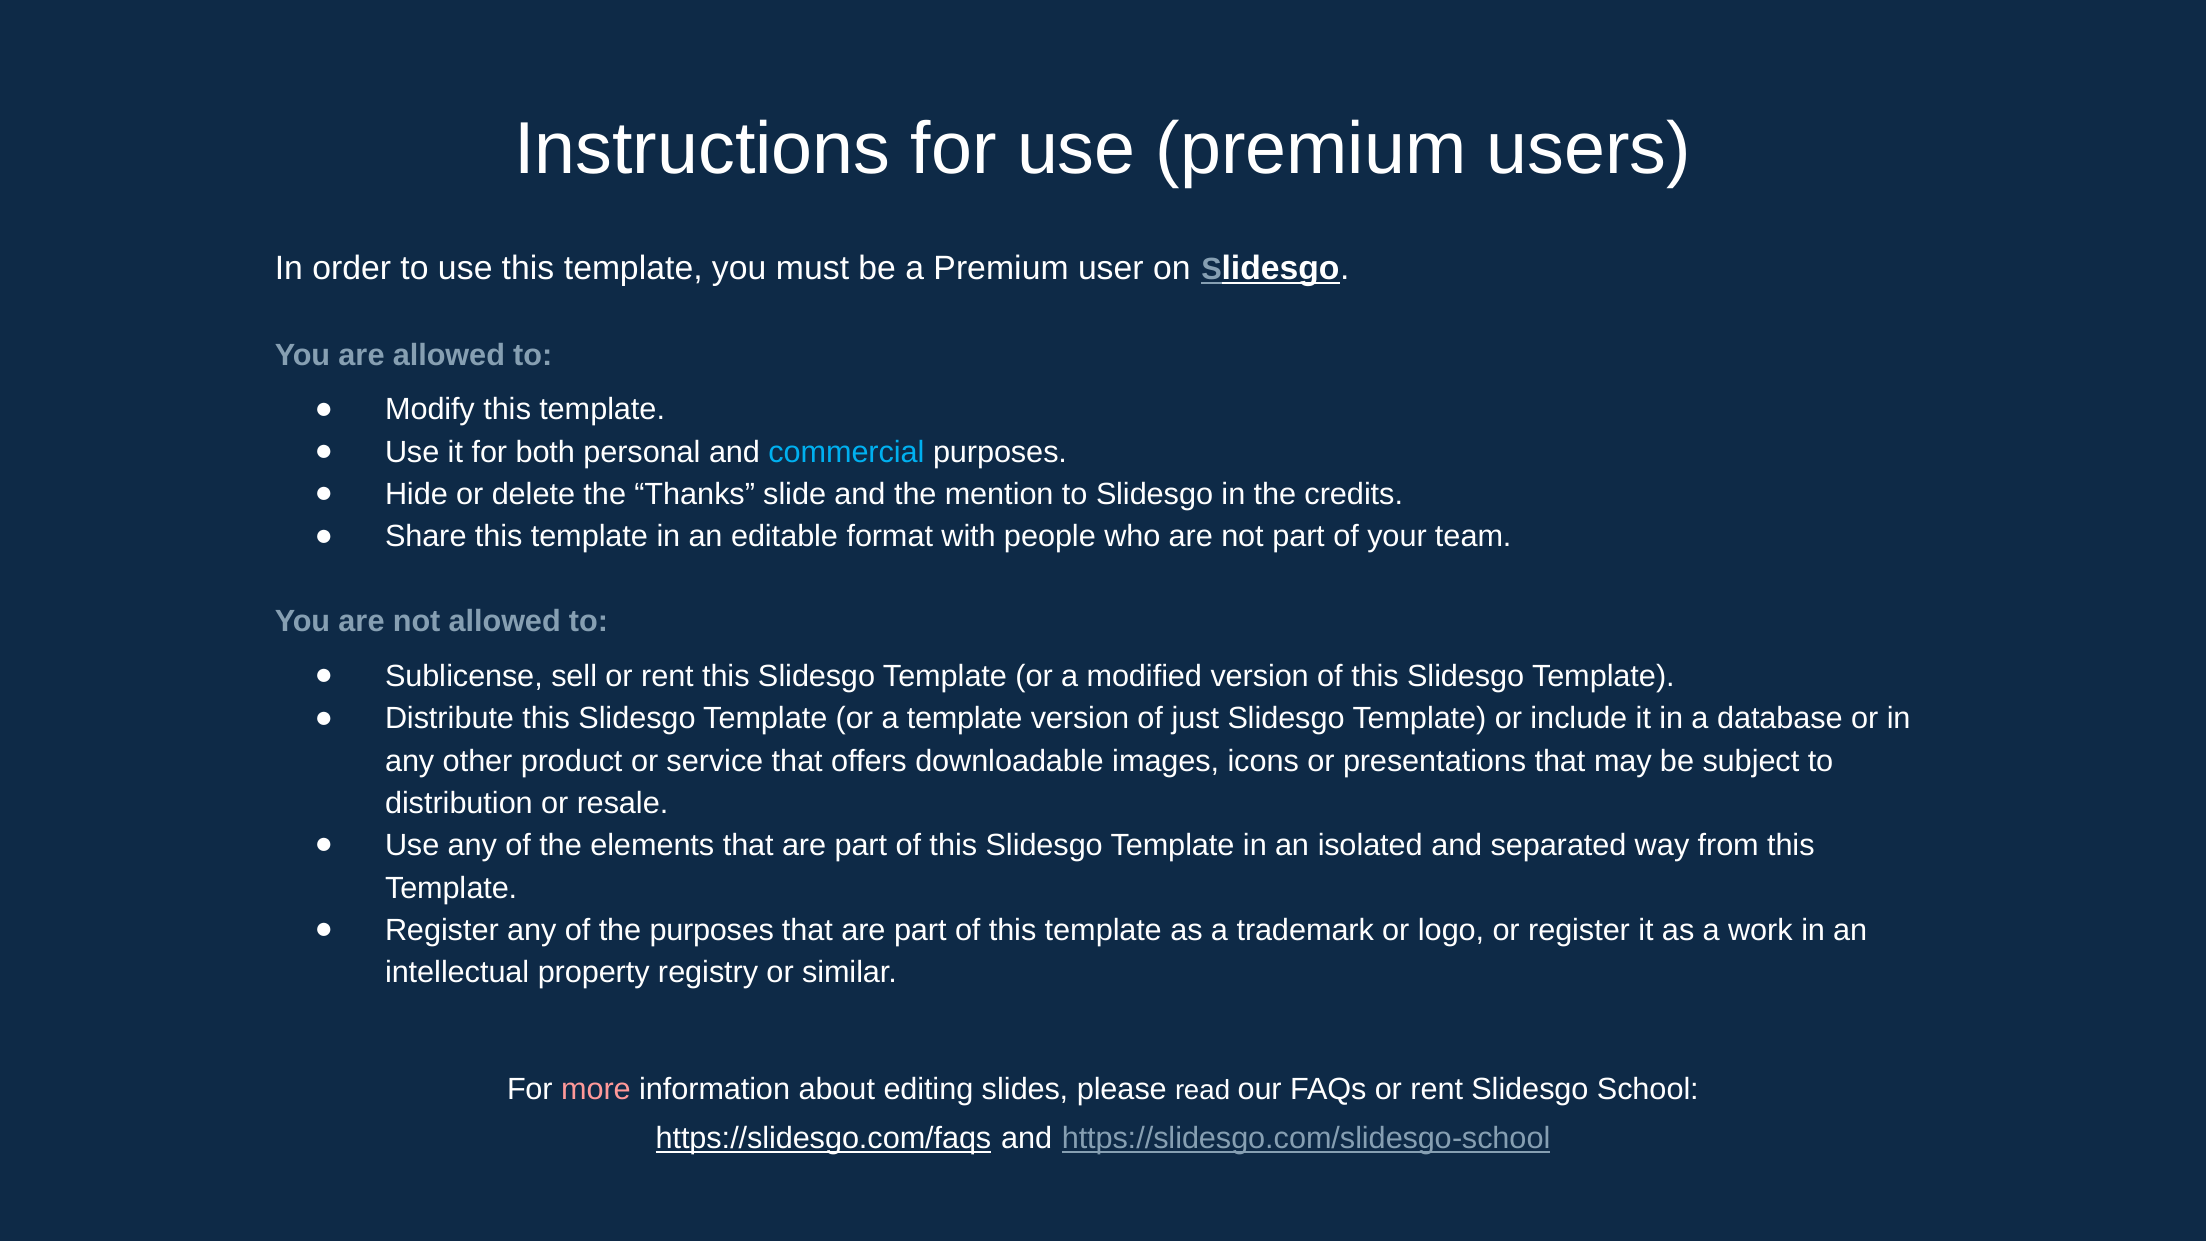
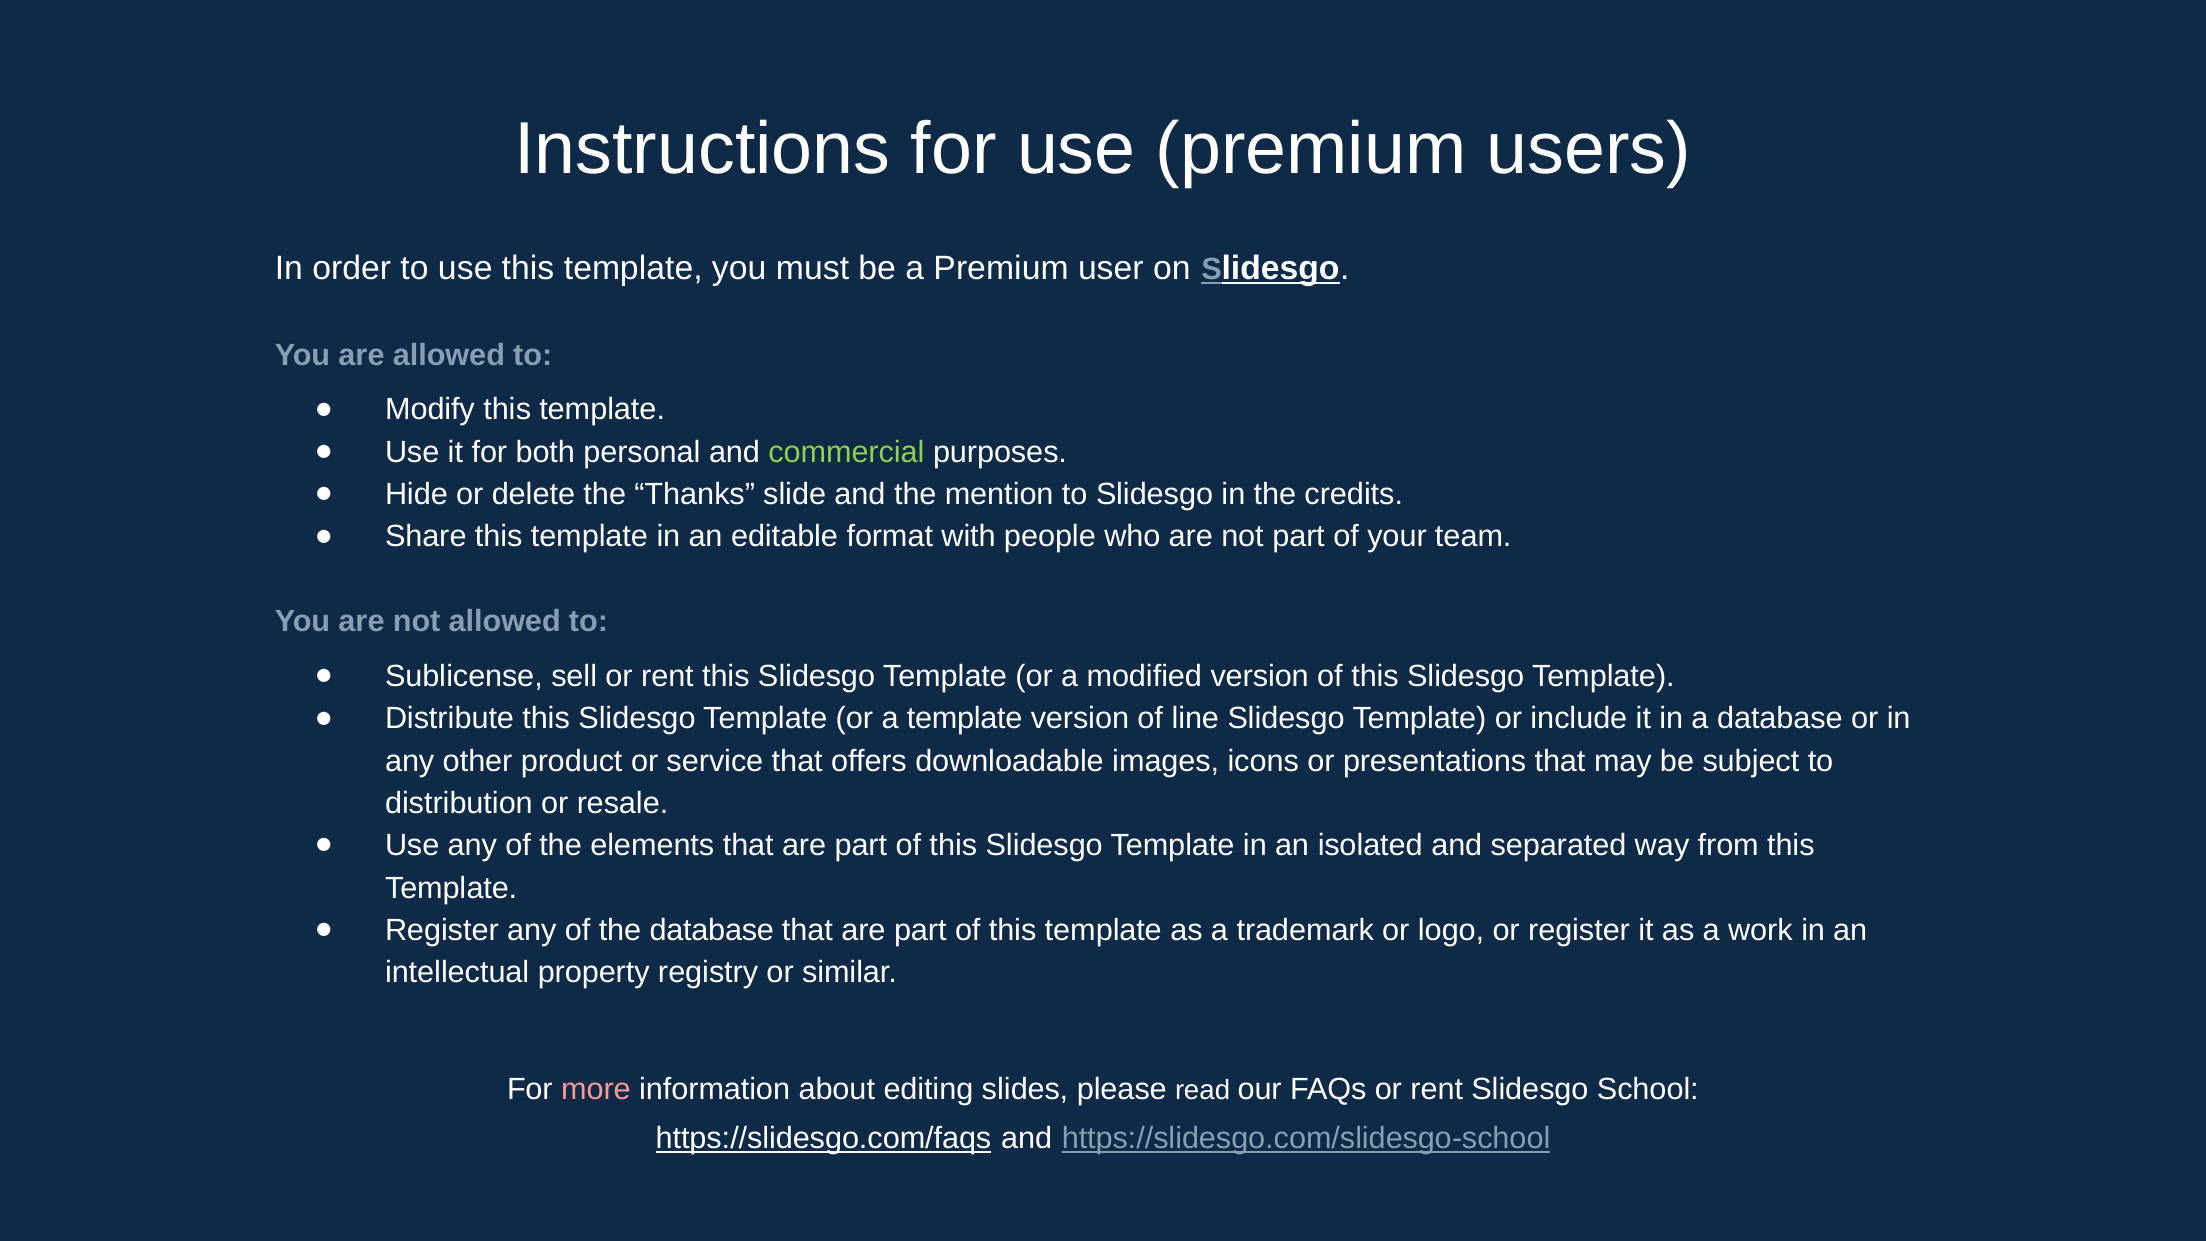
commercial colour: light blue -> light green
just: just -> line
the purposes: purposes -> database
